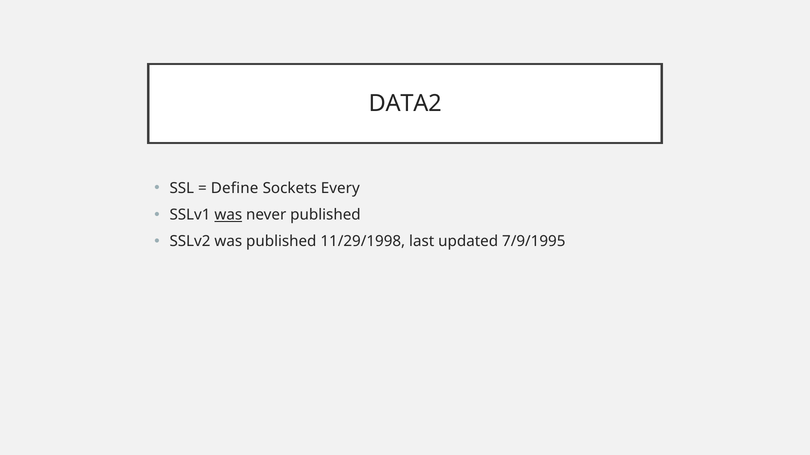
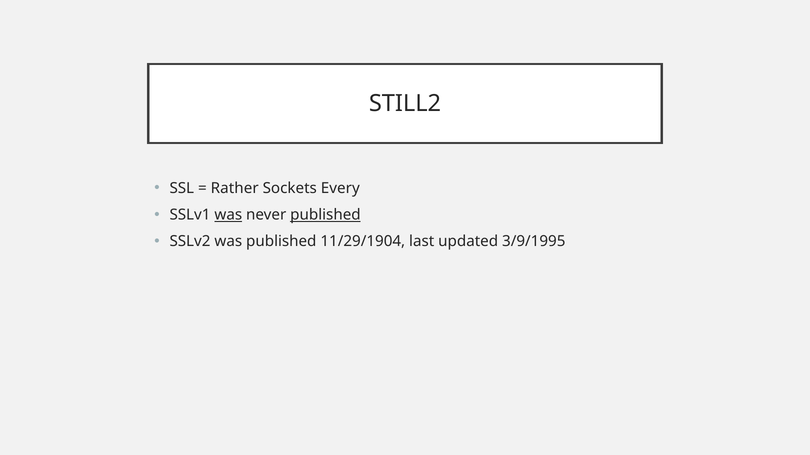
DATA2: DATA2 -> STILL2
Define: Define -> Rather
published at (325, 215) underline: none -> present
11/29/1998: 11/29/1998 -> 11/29/1904
7/9/1995: 7/9/1995 -> 3/9/1995
